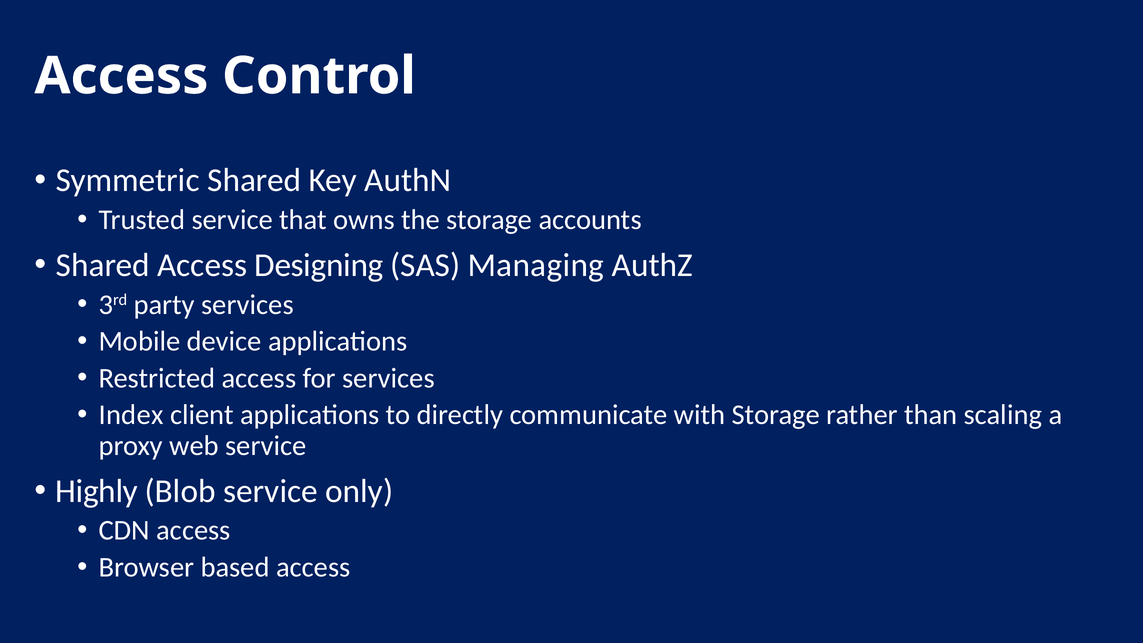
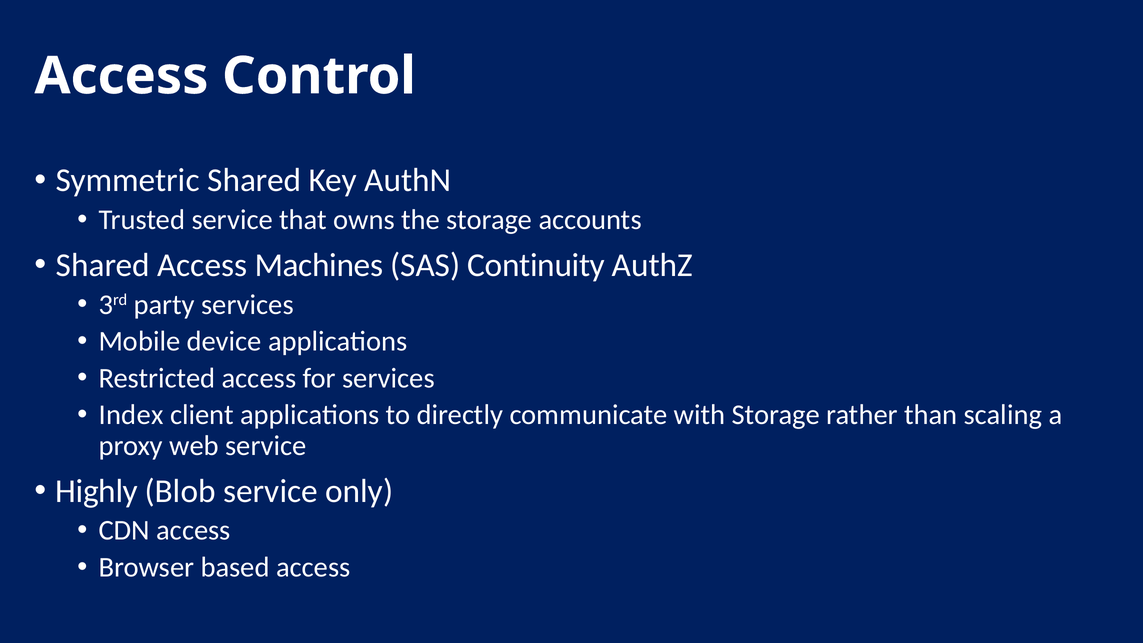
Designing: Designing -> Machines
Managing: Managing -> Continuity
